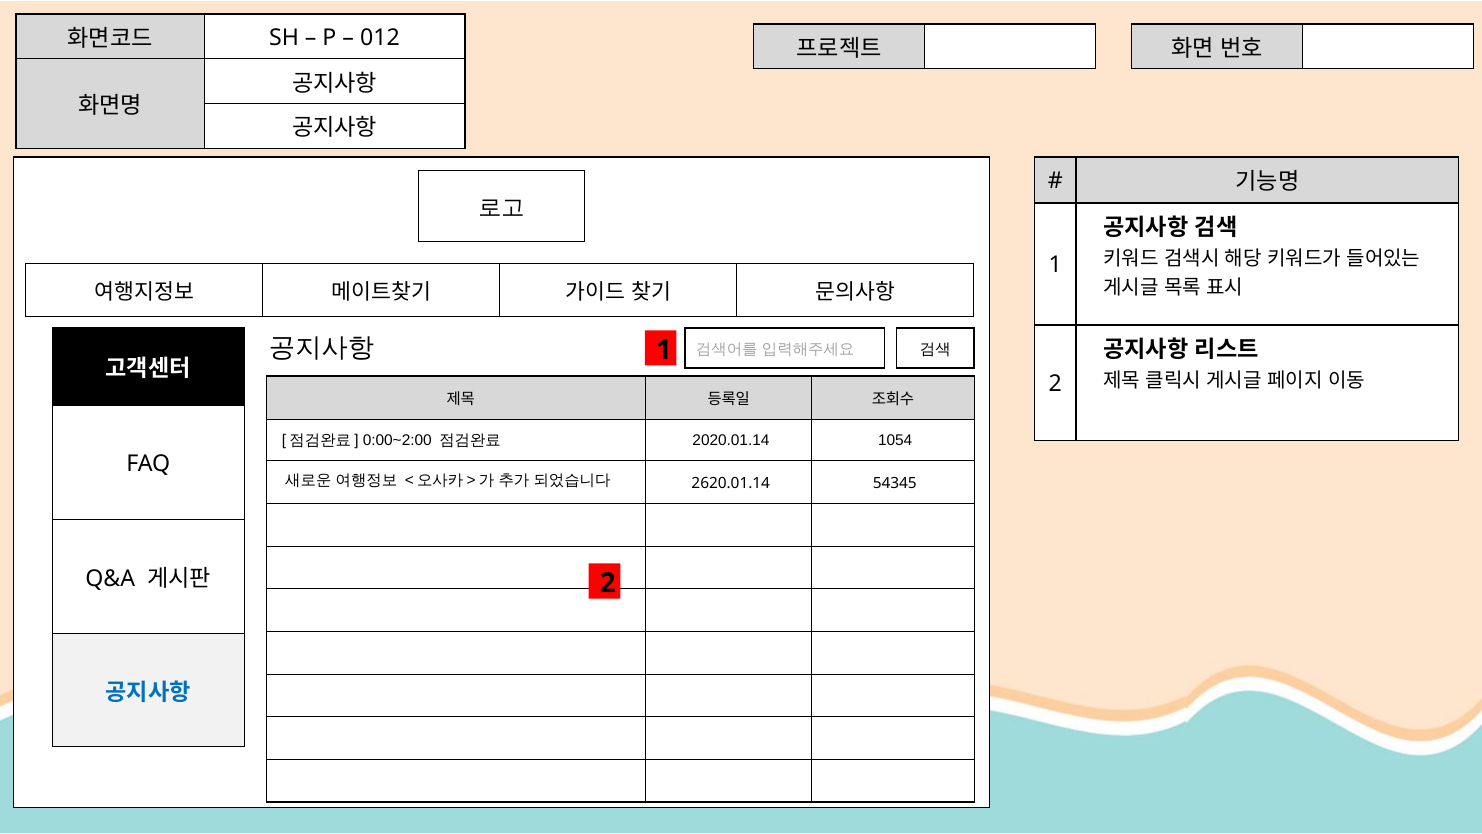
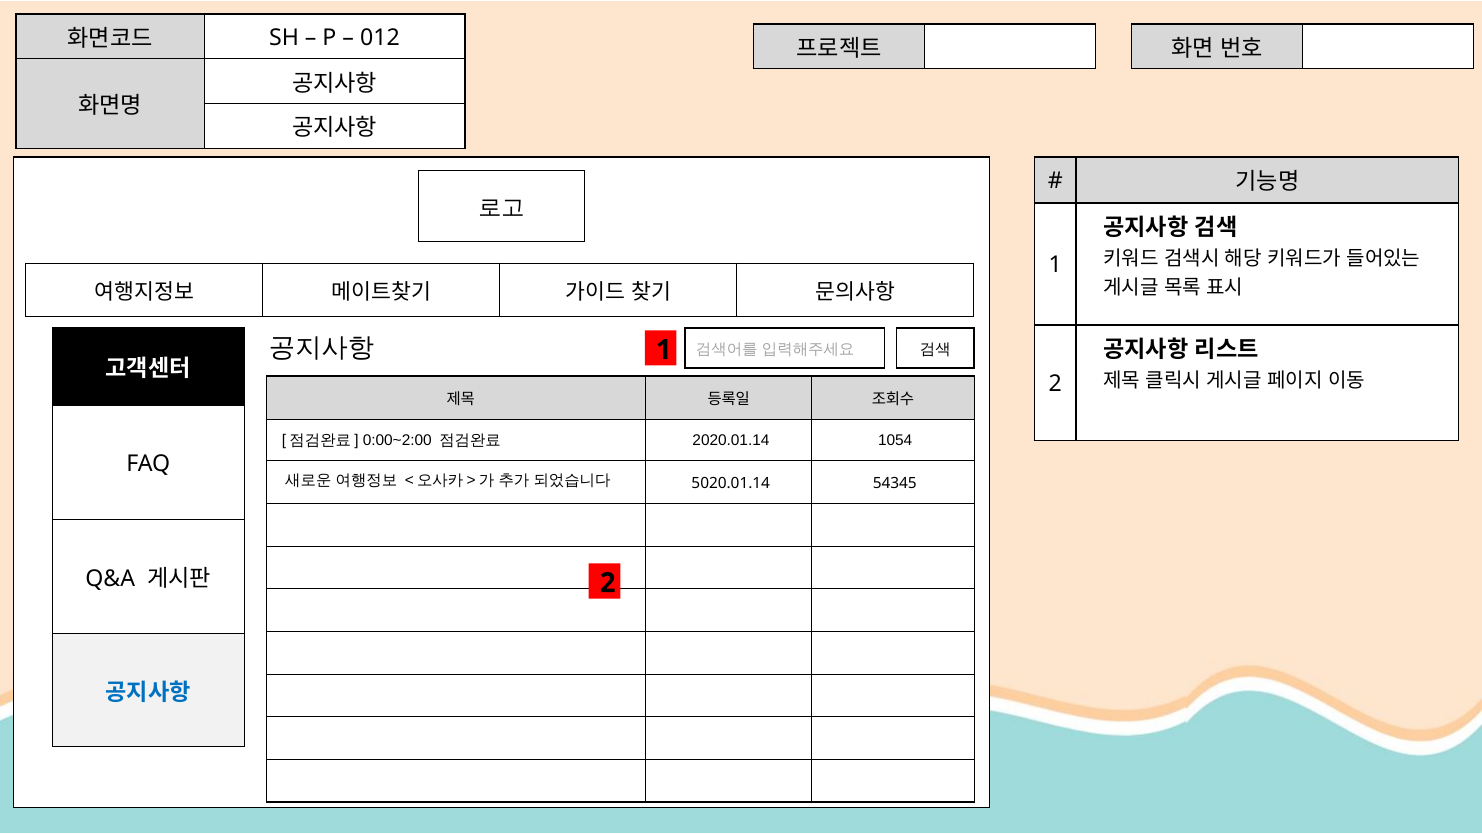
2620.01.14: 2620.01.14 -> 5020.01.14
